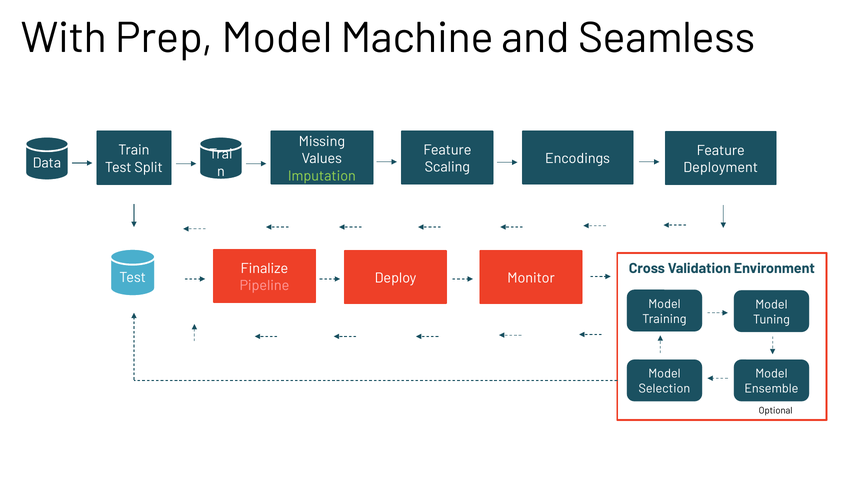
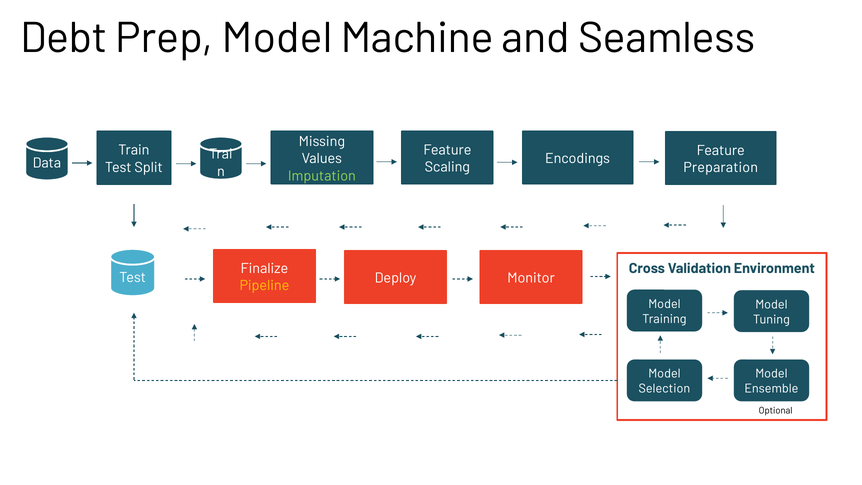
With: With -> Debt
Deployment: Deployment -> Preparation
Pipeline colour: pink -> yellow
